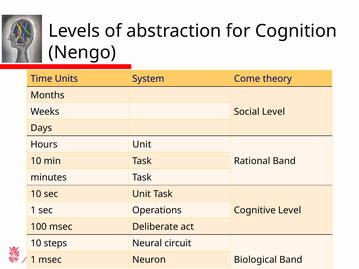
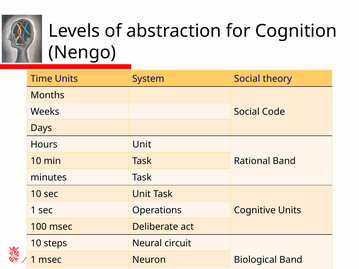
System Come: Come -> Social
Social Level: Level -> Code
Cognitive Level: Level -> Units
